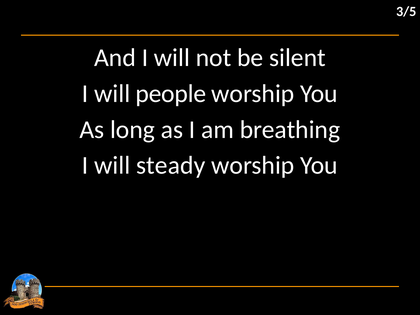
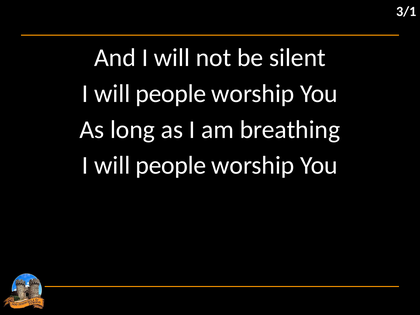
3/5: 3/5 -> 3/1
steady at (171, 165): steady -> people
